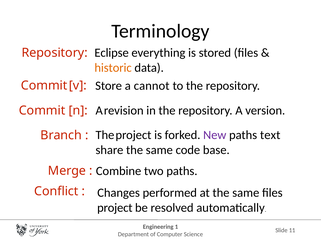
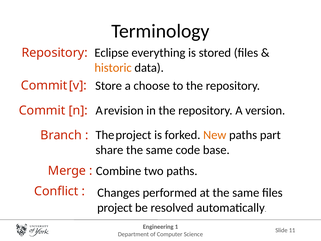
cannot: cannot -> choose
New colour: purple -> orange
text: text -> part
